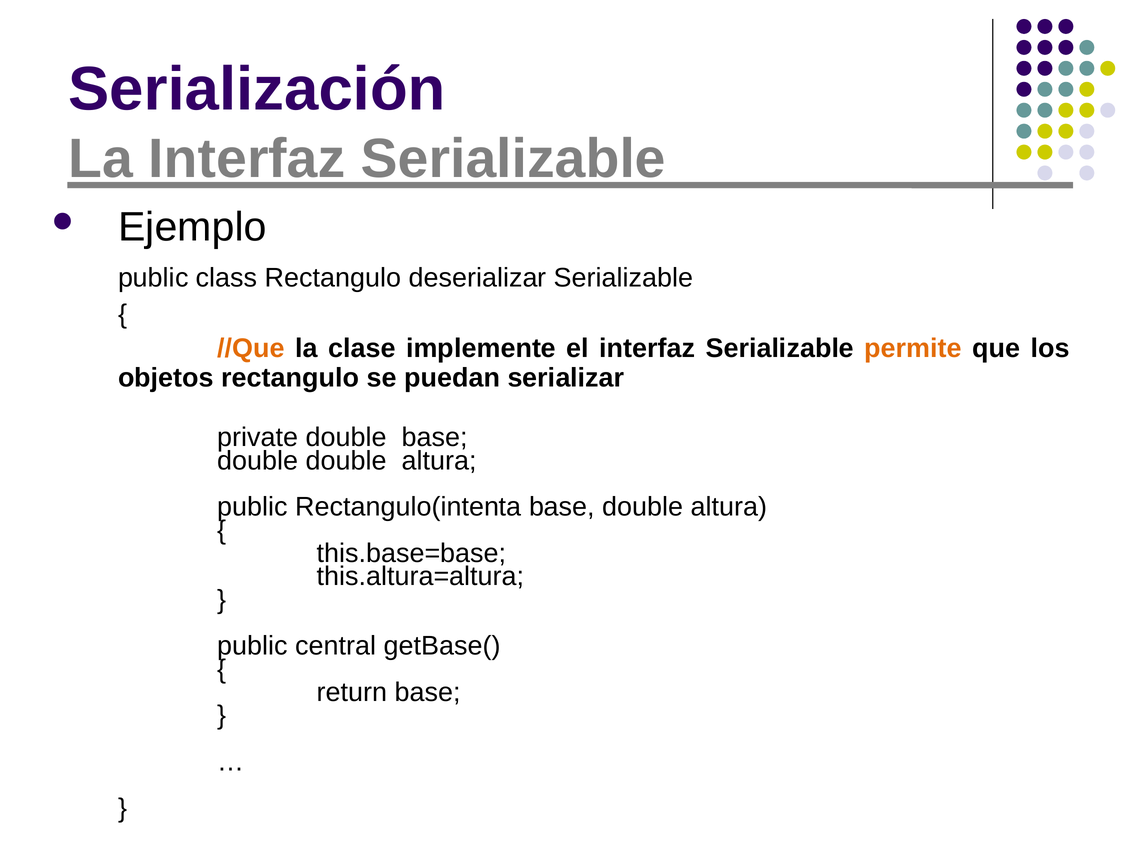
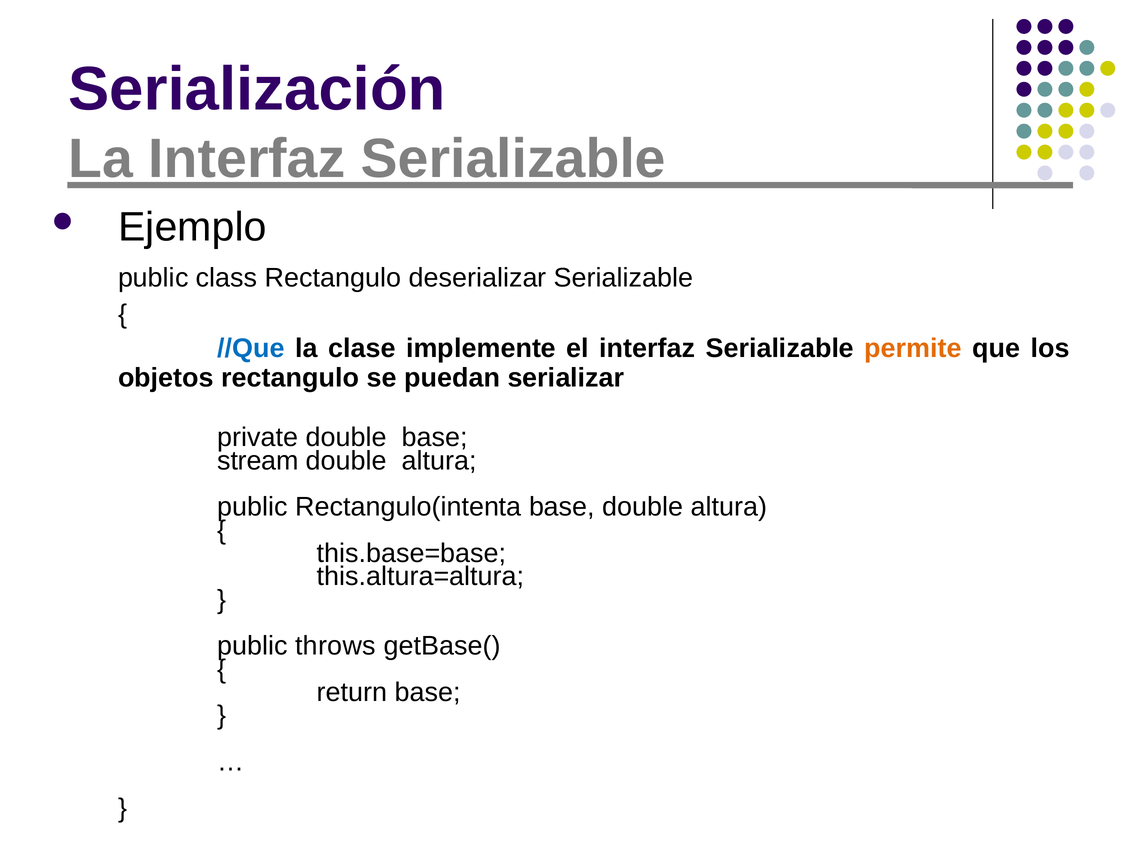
//Que colour: orange -> blue
double at (258, 461): double -> stream
central: central -> throws
